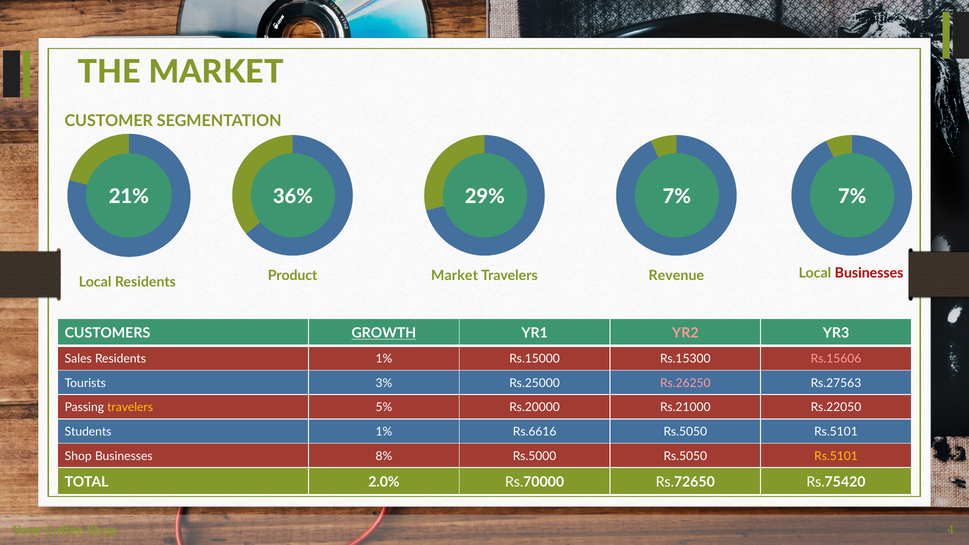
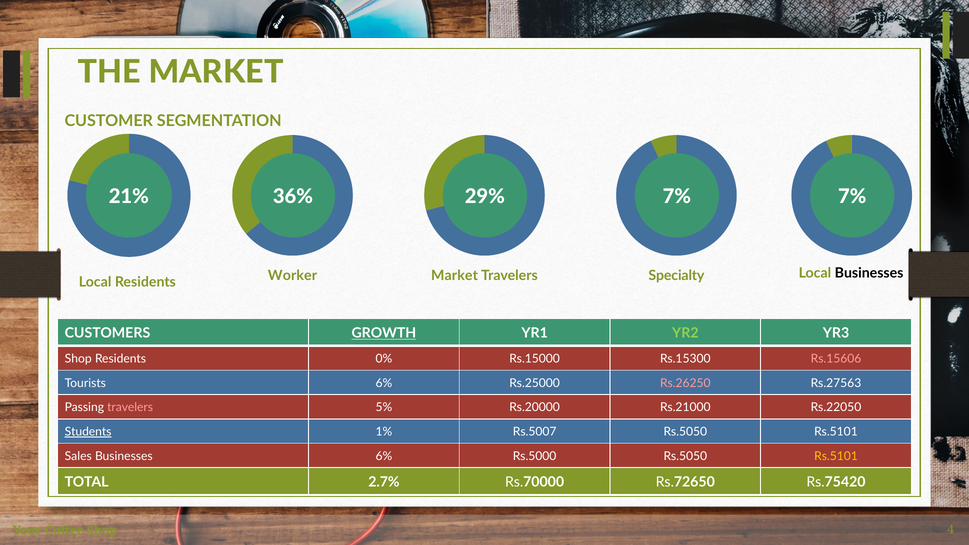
Businesses at (869, 273) colour: red -> black
Product: Product -> Worker
Revenue: Revenue -> Specialty
YR2 colour: pink -> light green
Sales at (78, 359): Sales -> Shop
Residents 1%: 1% -> 0%
Tourists 3%: 3% -> 6%
travelers at (130, 408) colour: yellow -> pink
Students underline: none -> present
Rs.6616: Rs.6616 -> Rs.5007
Shop at (78, 456): Shop -> Sales
Businesses 8%: 8% -> 6%
2.0%: 2.0% -> 2.7%
